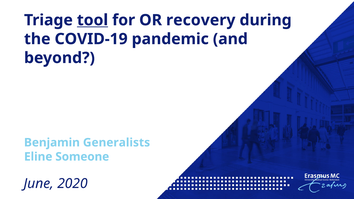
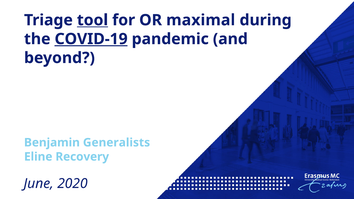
recovery: recovery -> maximal
COVID-19 underline: none -> present
Someone: Someone -> Recovery
